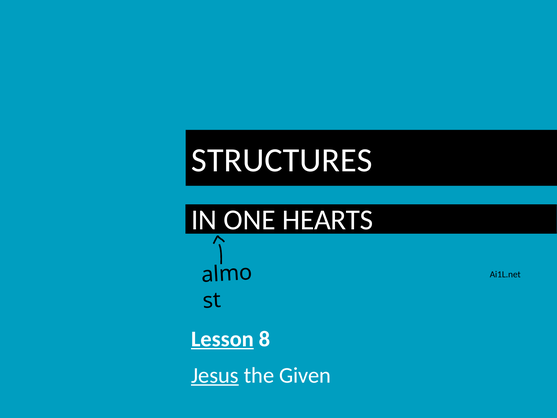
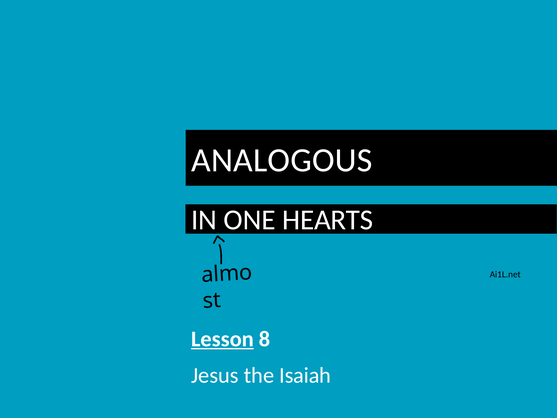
STRUCTURES: STRUCTURES -> ANALOGOUS
Jesus underline: present -> none
Given: Given -> Isaiah
